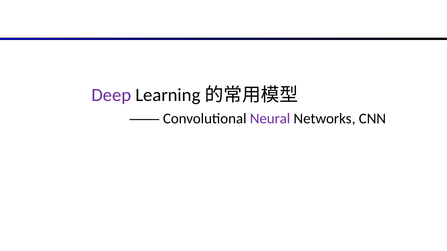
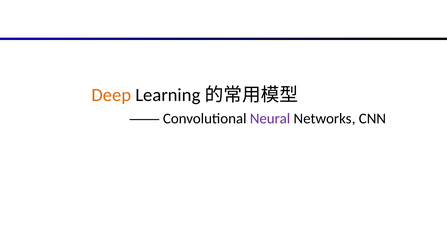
Deep colour: purple -> orange
